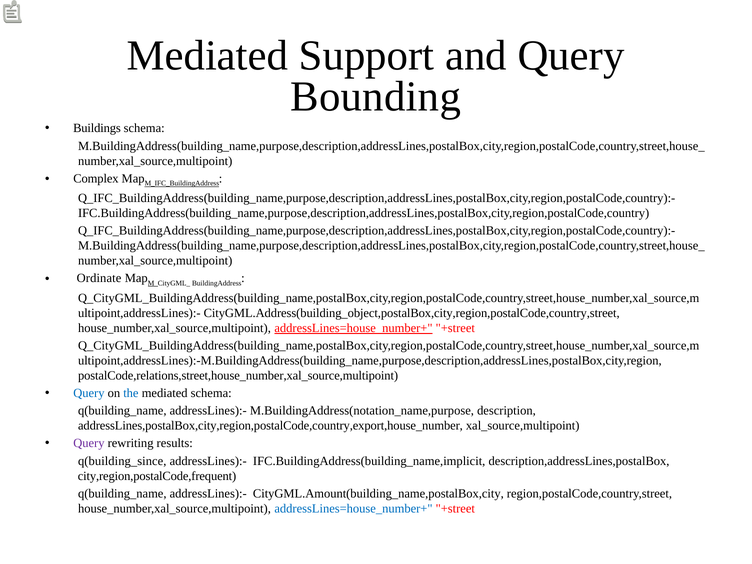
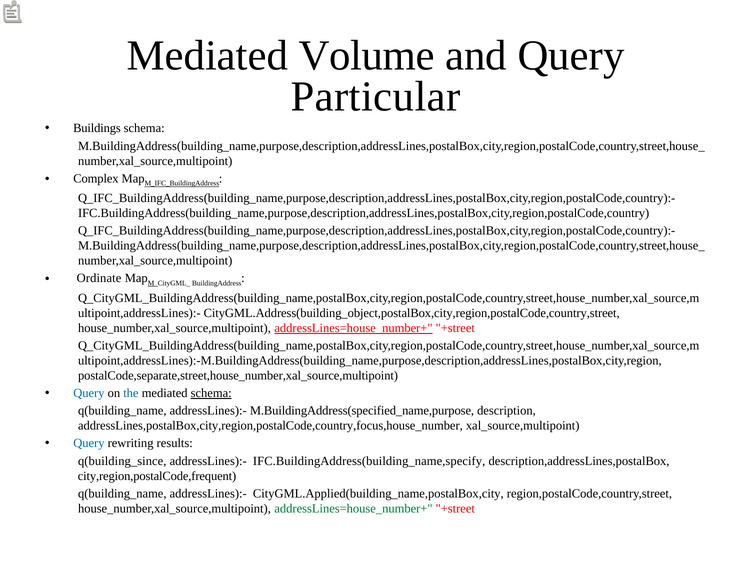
Support: Support -> Volume
Bounding: Bounding -> Particular
postalCode,relations,street,house_number,xal_source,multipoint: postalCode,relations,street,house_number,xal_source,multipoint -> postalCode,separate,street,house_number,xal_source,multipoint
schema at (211, 393) underline: none -> present
M.BuildingAddress(notation_name,purpose: M.BuildingAddress(notation_name,purpose -> M.BuildingAddress(specified_name,purpose
addressLines,postalBox,city,region,postalCode,country,export,house_number: addressLines,postalBox,city,region,postalCode,country,export,house_number -> addressLines,postalBox,city,region,postalCode,country,focus,house_number
Query at (89, 443) colour: purple -> blue
IFC.BuildingAddress(building_name,implicit: IFC.BuildingAddress(building_name,implicit -> IFC.BuildingAddress(building_name,specify
CityGML.Amount(building_name,postalBox,city: CityGML.Amount(building_name,postalBox,city -> CityGML.Applied(building_name,postalBox,city
addressLines=house_number+ at (353, 509) colour: blue -> green
